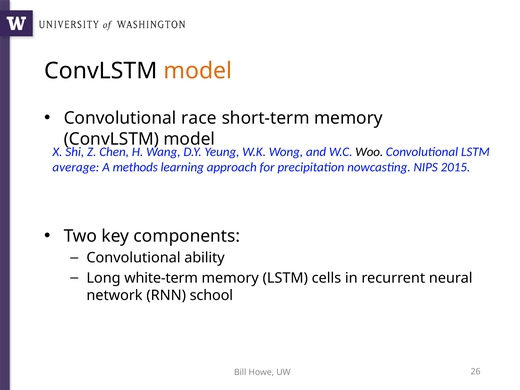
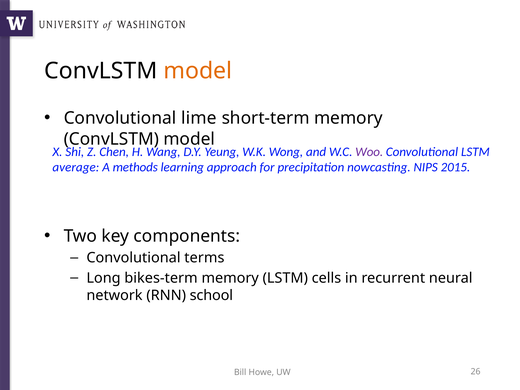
race: race -> lime
Woo colour: black -> purple
ability: ability -> terms
white-term: white-term -> bikes-term
